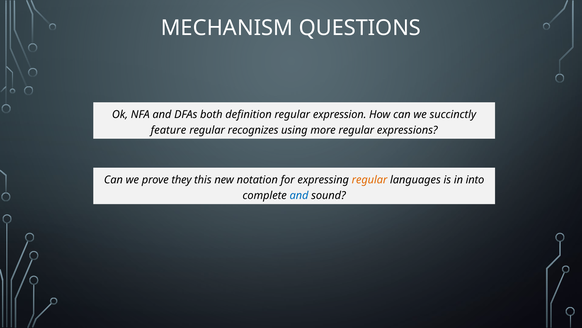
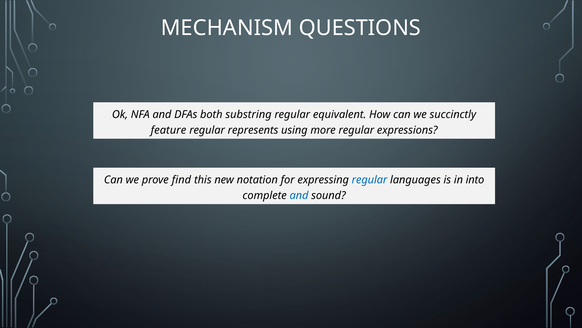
definition: definition -> substring
expression: expression -> equivalent
recognizes: recognizes -> represents
they: they -> find
regular at (370, 179) colour: orange -> blue
